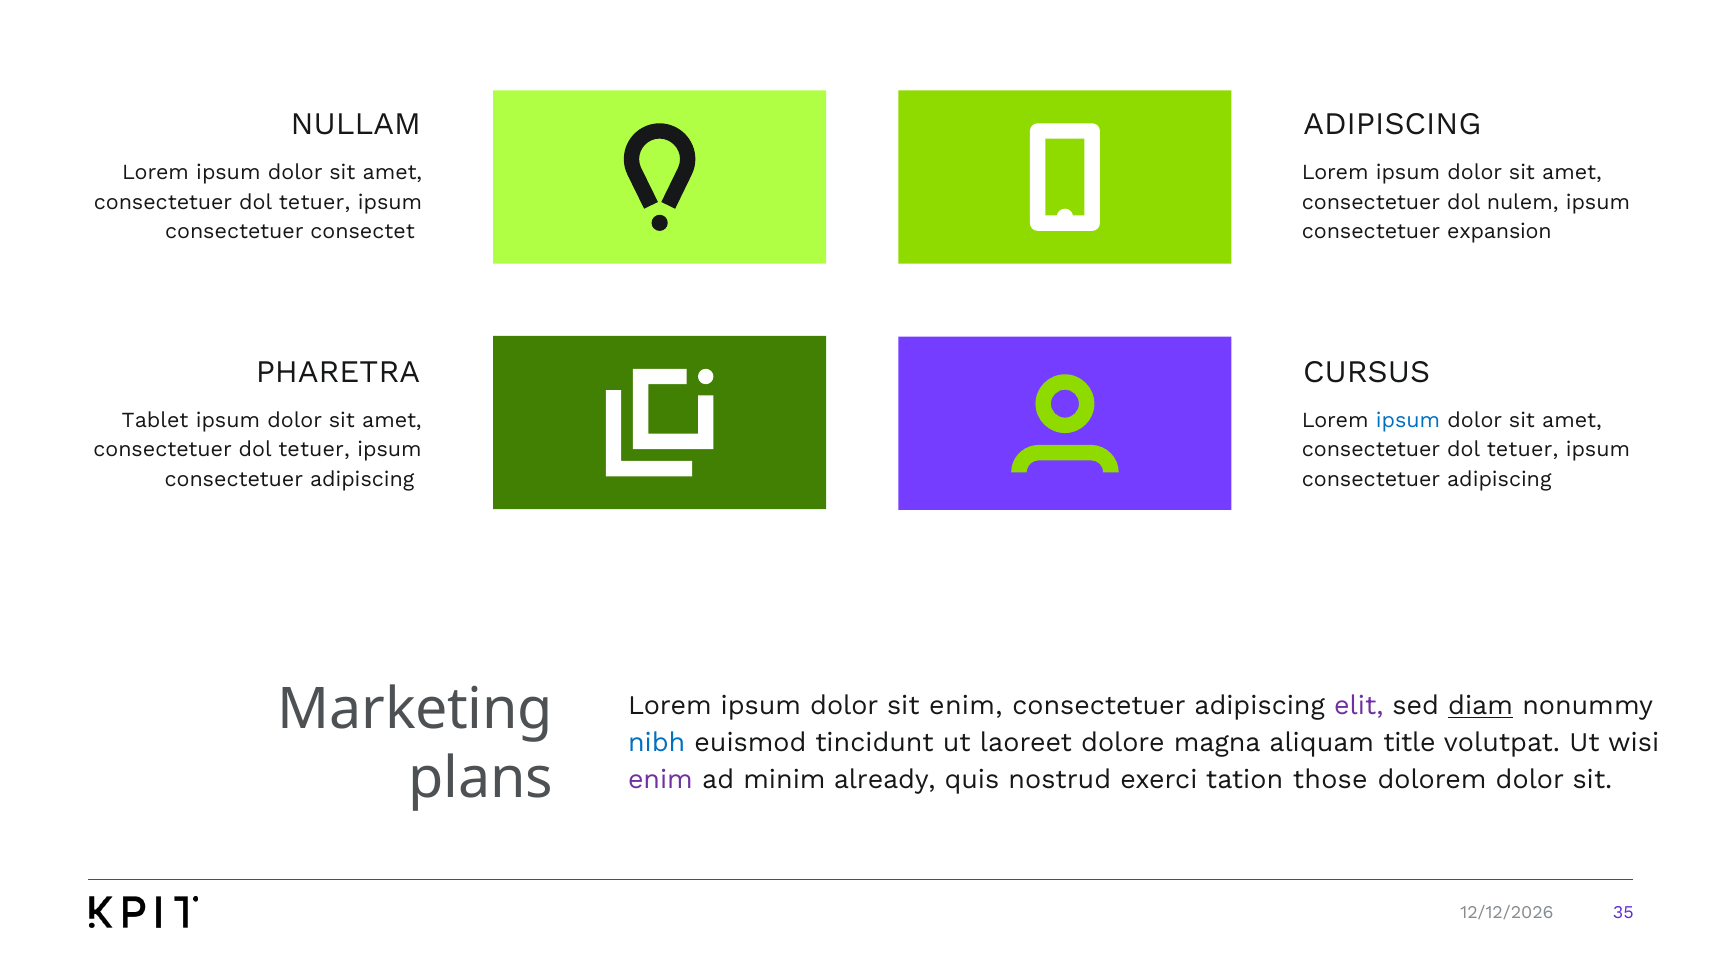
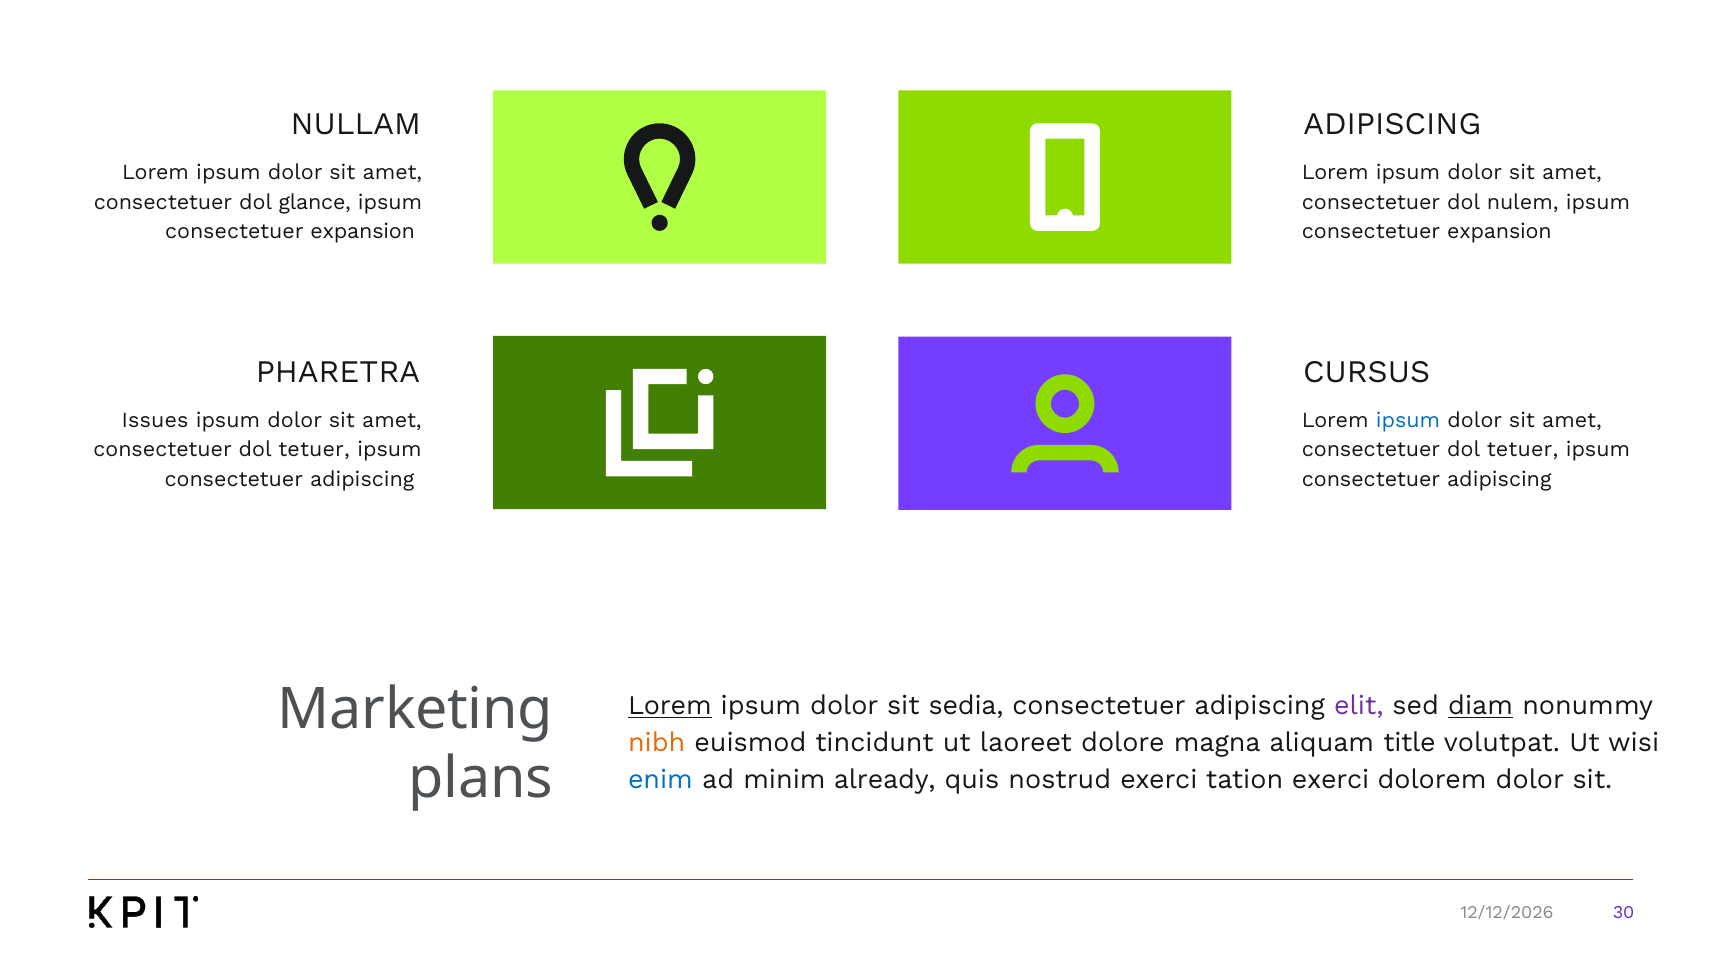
tetuer at (315, 202): tetuer -> glance
consectet at (363, 231): consectet -> expansion
Tablet: Tablet -> Issues
Lorem at (670, 706) underline: none -> present
sit enim: enim -> sedia
nibh colour: blue -> orange
enim at (660, 780) colour: purple -> blue
tation those: those -> exerci
35: 35 -> 30
